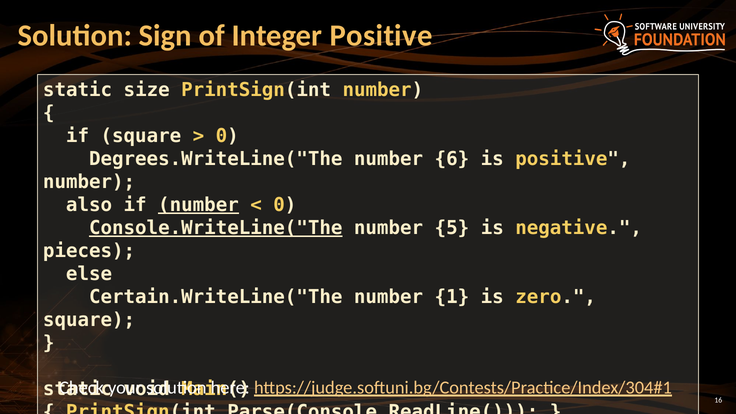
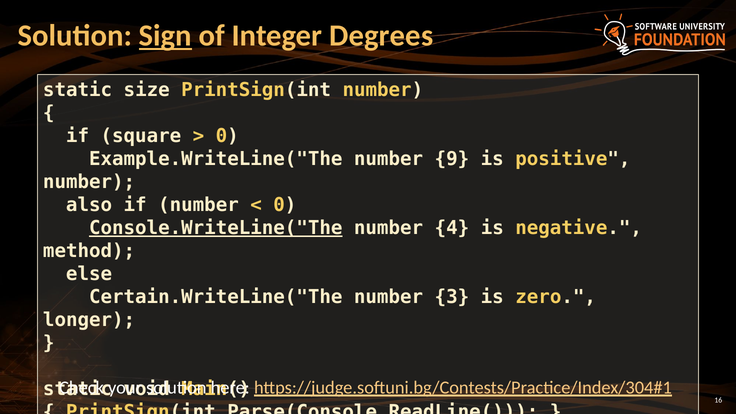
Sign underline: none -> present
Integer Positive: Positive -> Degrees
Degrees.WriteLine("The: Degrees.WriteLine("The -> Example.WriteLine("The
6: 6 -> 9
number at (198, 205) underline: present -> none
5: 5 -> 4
pieces: pieces -> method
1: 1 -> 3
square at (89, 320): square -> longer
